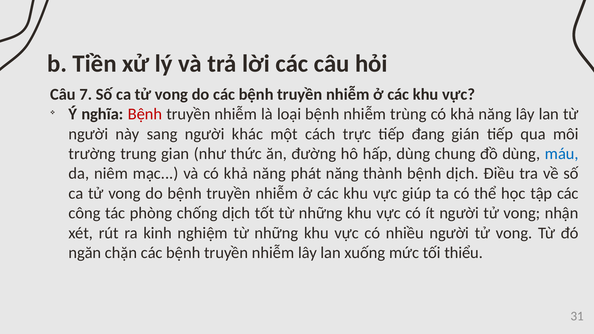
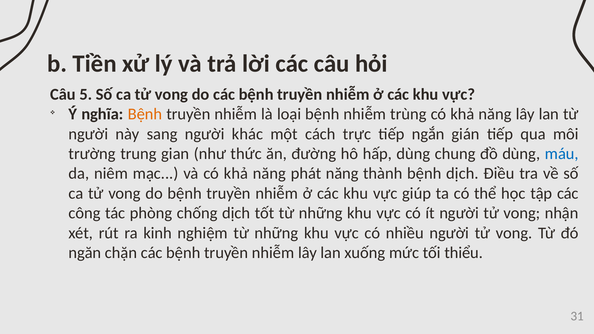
7: 7 -> 5
Bệnh at (145, 114) colour: red -> orange
đang: đang -> ngắn
